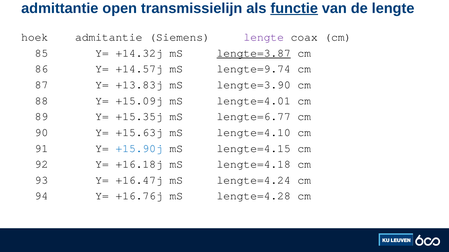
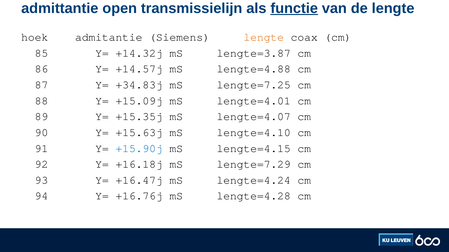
lengte at (264, 37) colour: purple -> orange
lengte=3.87 underline: present -> none
lengte=9.74: lengte=9.74 -> lengte=4.88
+13.83j: +13.83j -> +34.83j
lengte=3.90: lengte=3.90 -> lengte=7.25
lengte=6.77: lengte=6.77 -> lengte=4.07
lengte=4.18: lengte=4.18 -> lengte=7.29
